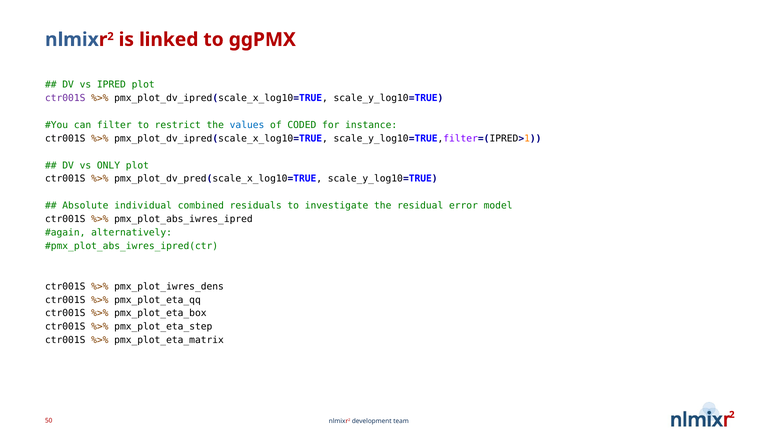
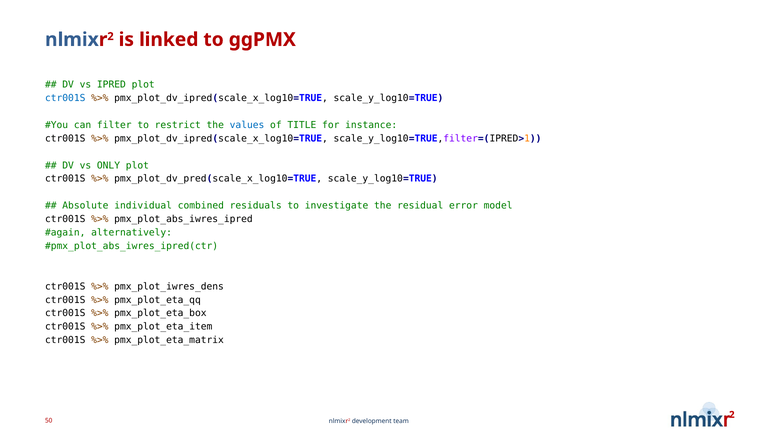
ctr001S at (65, 98) colour: purple -> blue
CODED: CODED -> TITLE
pmx_plot_eta_step: pmx_plot_eta_step -> pmx_plot_eta_item
